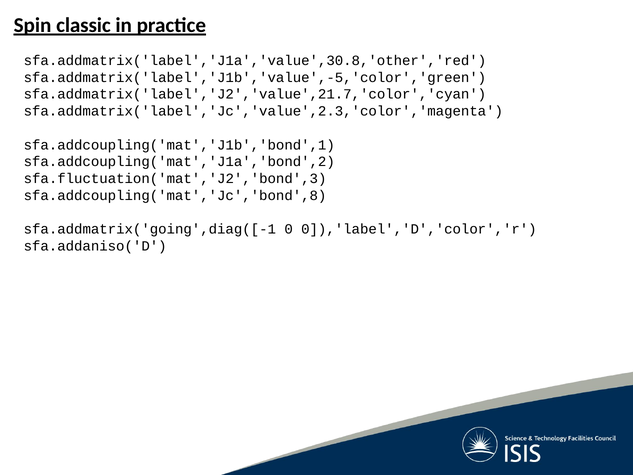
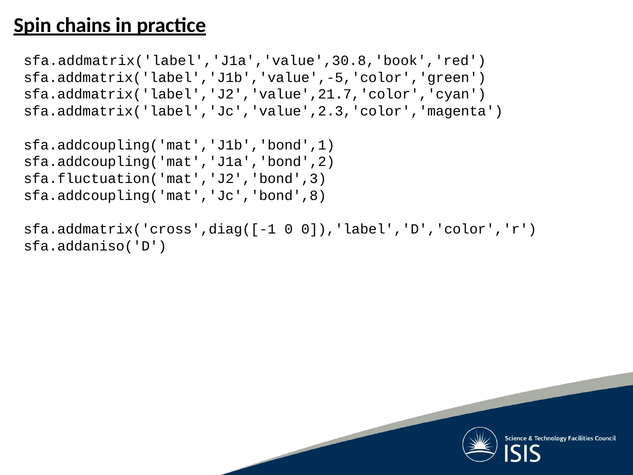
classic: classic -> chains
sfa.addmatrix('label','J1a','value',30.8,'other','red: sfa.addmatrix('label','J1a','value',30.8,'other','red -> sfa.addmatrix('label','J1a','value',30.8,'book','red
sfa.addmatrix('going',diag([-1: sfa.addmatrix('going',diag([-1 -> sfa.addmatrix('cross',diag([-1
